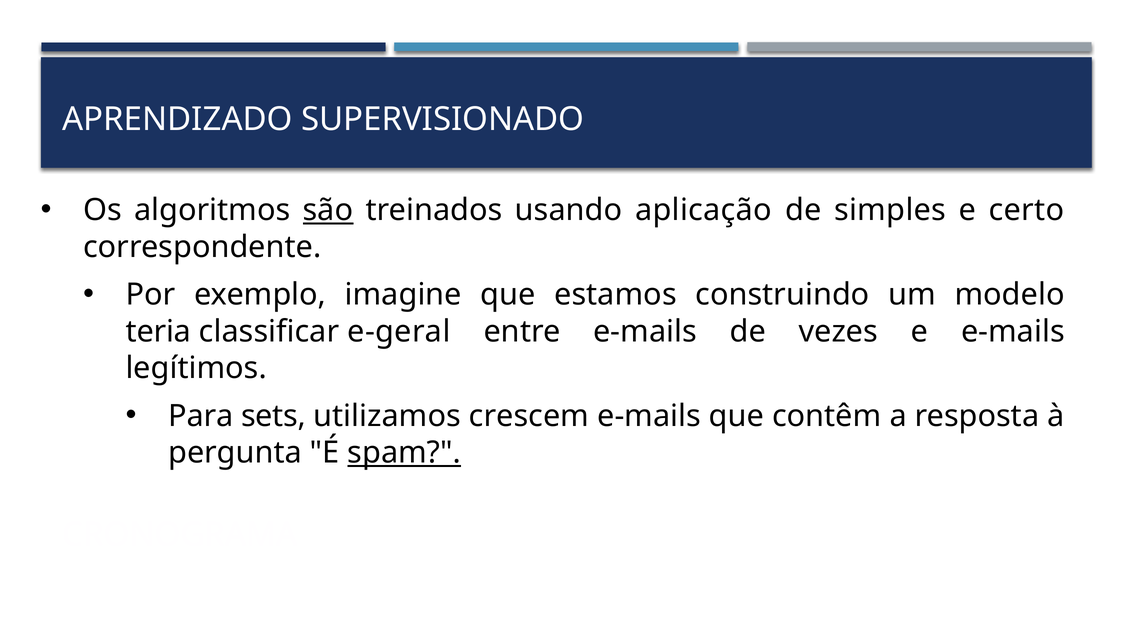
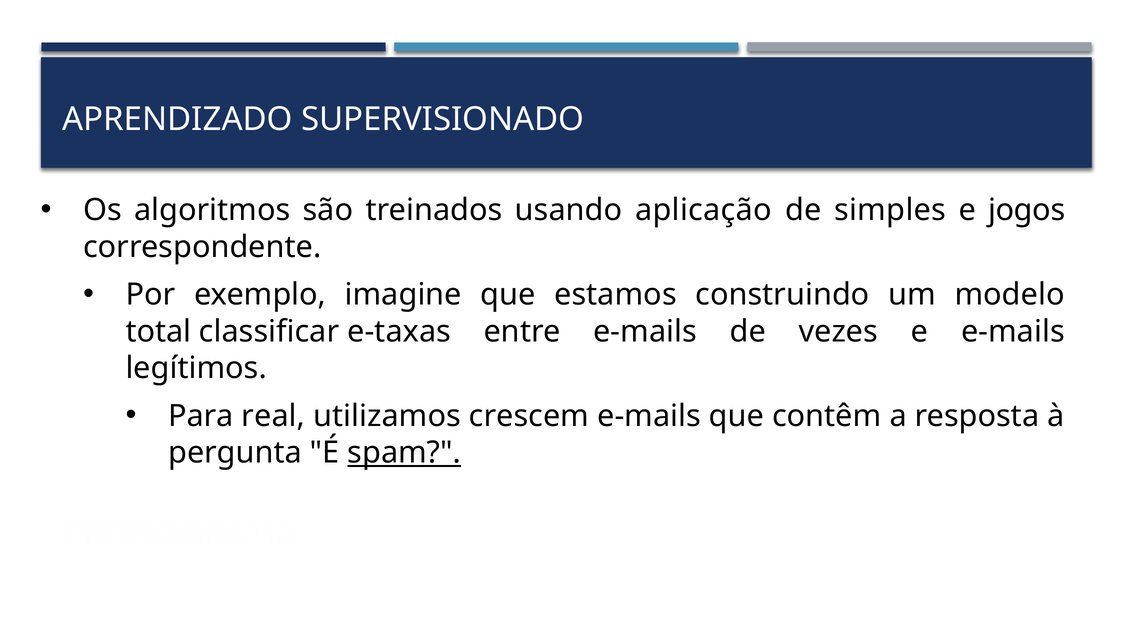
são underline: present -> none
certo: certo -> jogos
teria: teria -> total
e-geral: e-geral -> e-taxas
sets: sets -> real
